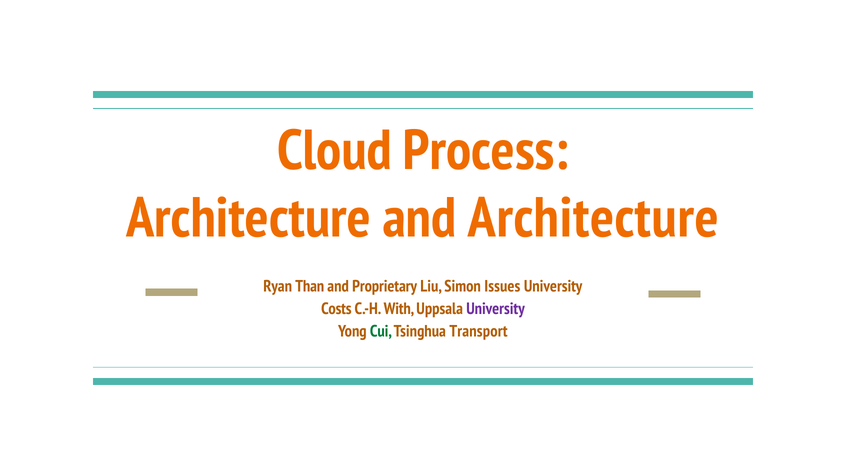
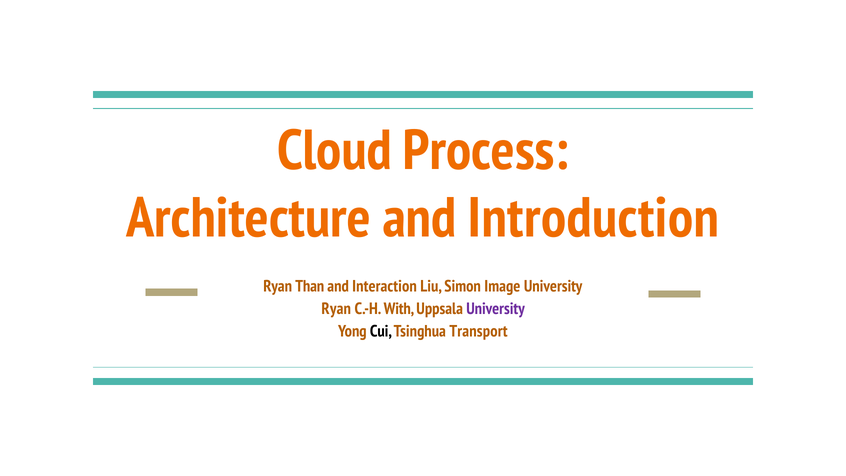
and Architecture: Architecture -> Introduction
Proprietary: Proprietary -> Interaction
Issues: Issues -> Image
Costs at (336, 309): Costs -> Ryan
Cui colour: green -> black
